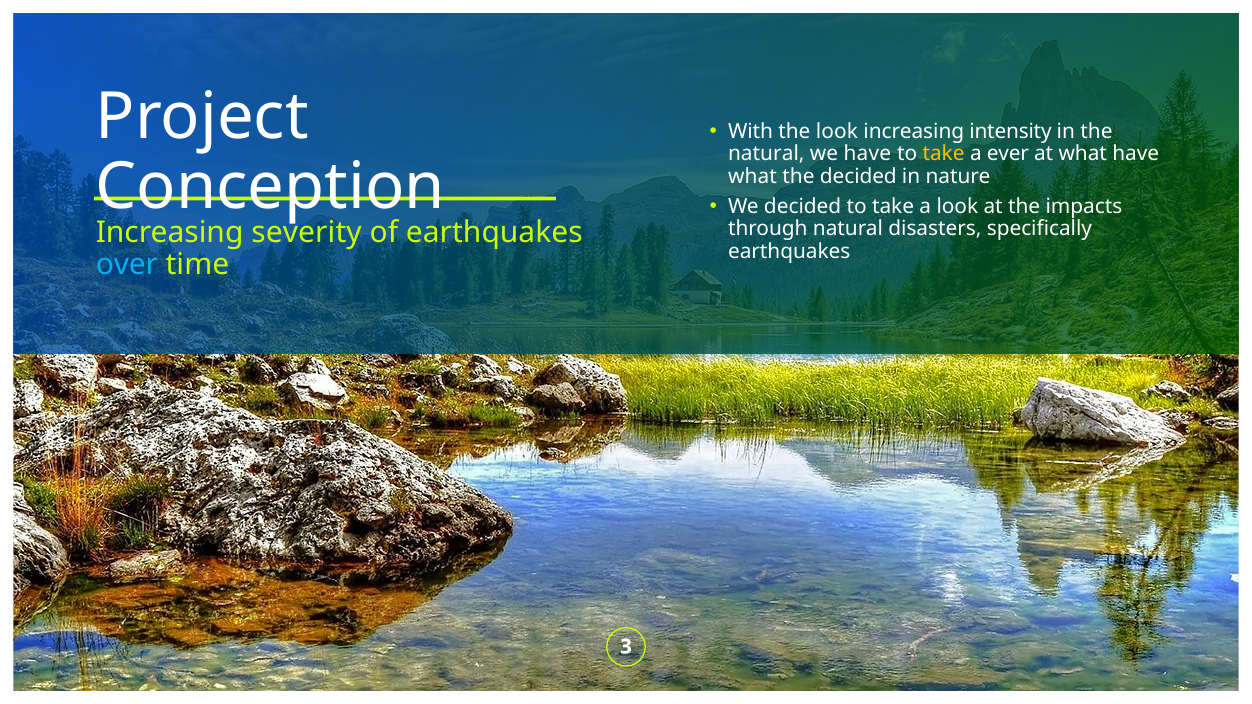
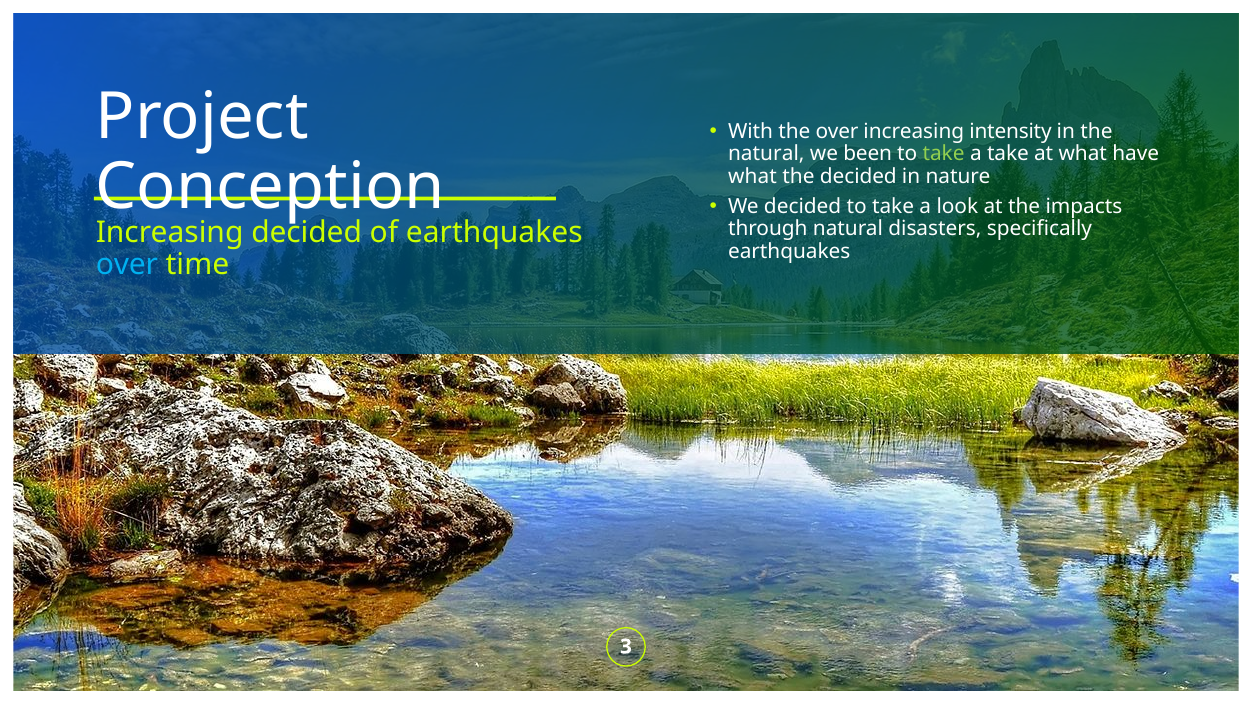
the look: look -> over
we have: have -> been
take at (944, 154) colour: yellow -> light green
a ever: ever -> take
Increasing severity: severity -> decided
